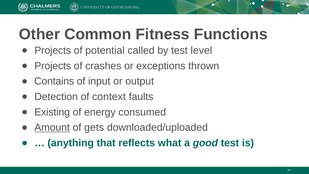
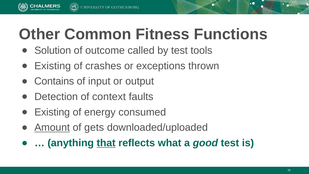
Projects at (53, 50): Projects -> Solution
potential: potential -> outcome
level: level -> tools
Projects at (53, 66): Projects -> Existing
that underline: none -> present
